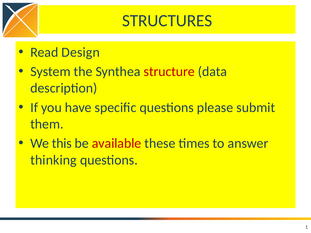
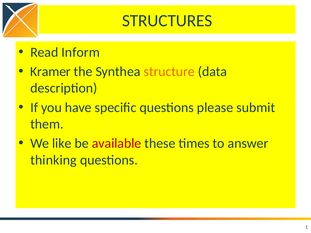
Design: Design -> Inform
System: System -> Kramer
structure colour: red -> orange
this: this -> like
